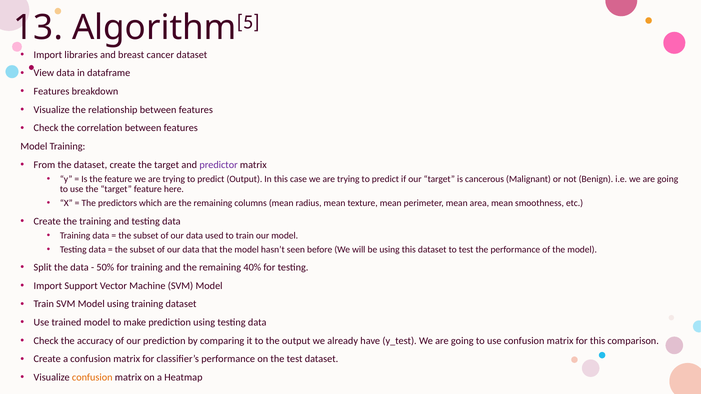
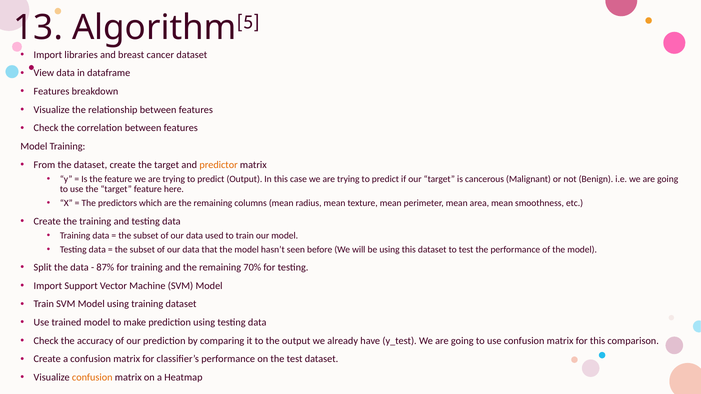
predictor colour: purple -> orange
50%: 50% -> 87%
40%: 40% -> 70%
